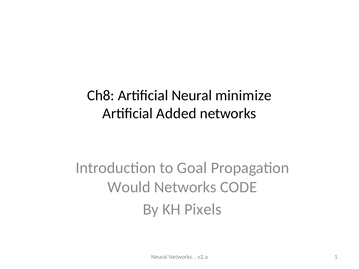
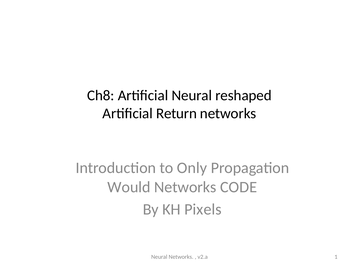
minimize: minimize -> reshaped
Added: Added -> Return
Goal: Goal -> Only
